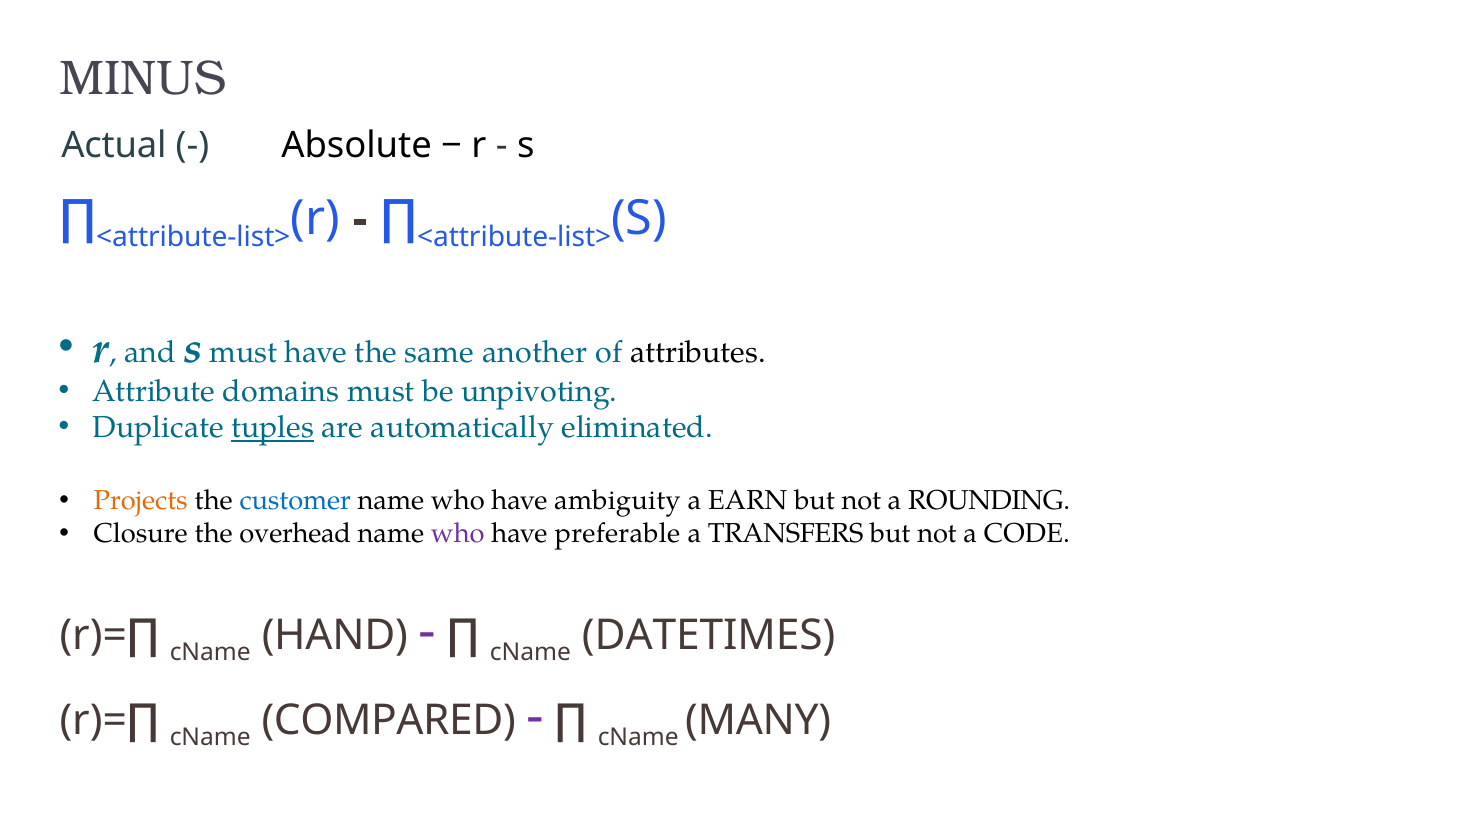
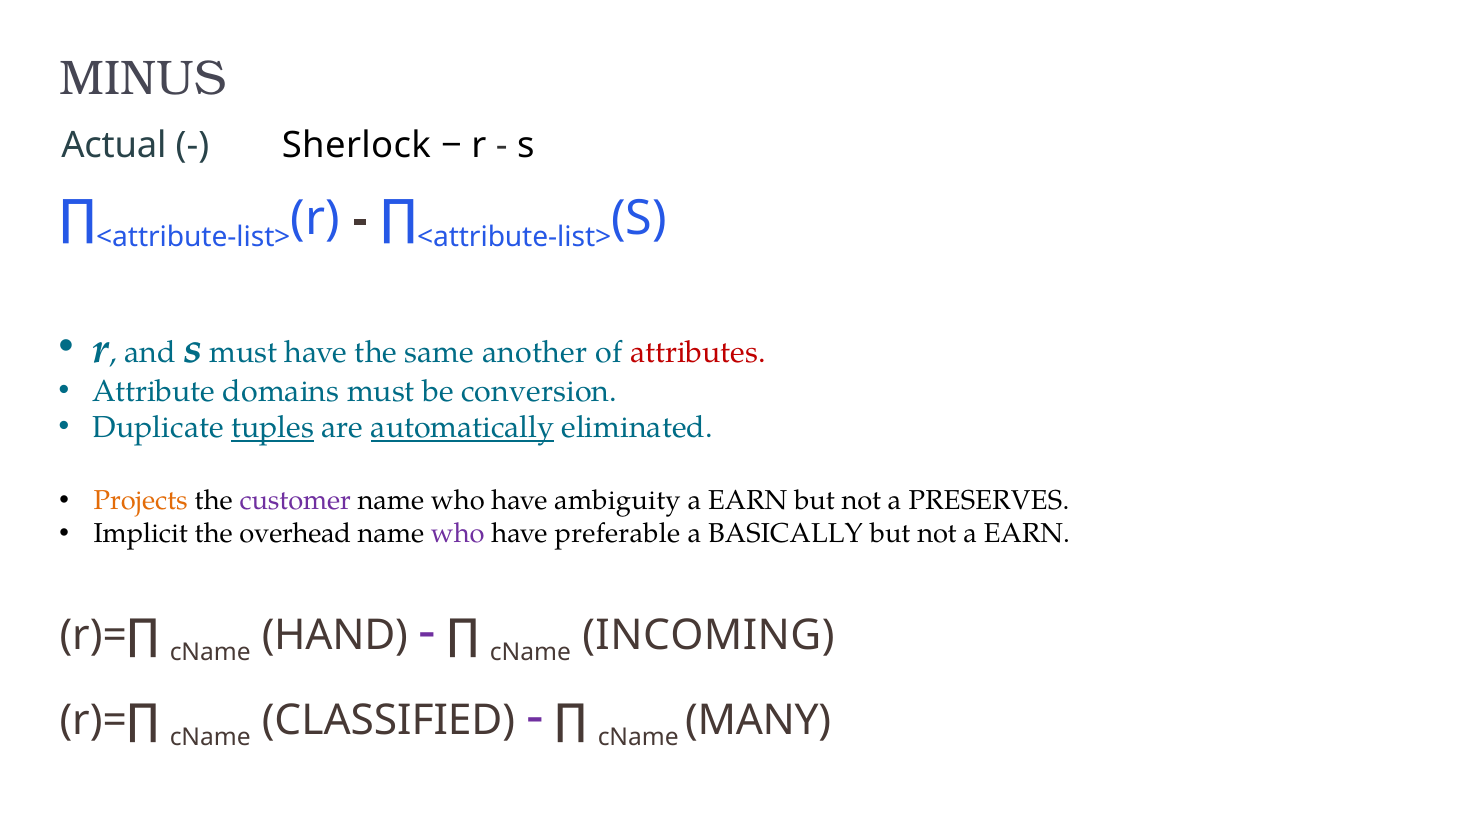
Absolute: Absolute -> Sherlock
attributes colour: black -> red
unpivoting: unpivoting -> conversion
automatically underline: none -> present
customer colour: blue -> purple
ROUNDING: ROUNDING -> PRESERVES
Closure: Closure -> Implicit
TRANSFERS: TRANSFERS -> BASICALLY
not a CODE: CODE -> EARN
DATETIMES: DATETIMES -> INCOMING
COMPARED: COMPARED -> CLASSIFIED
